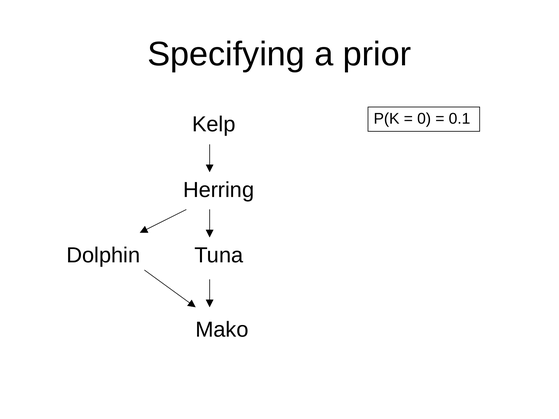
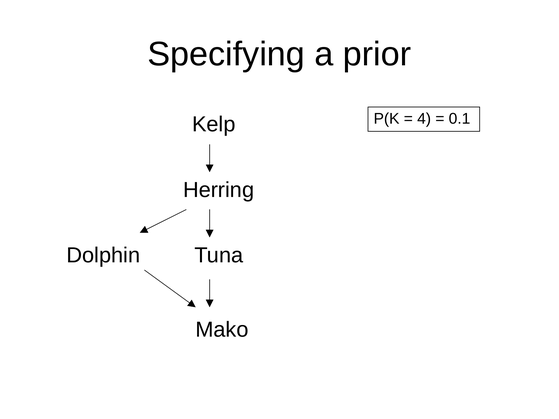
0: 0 -> 4
